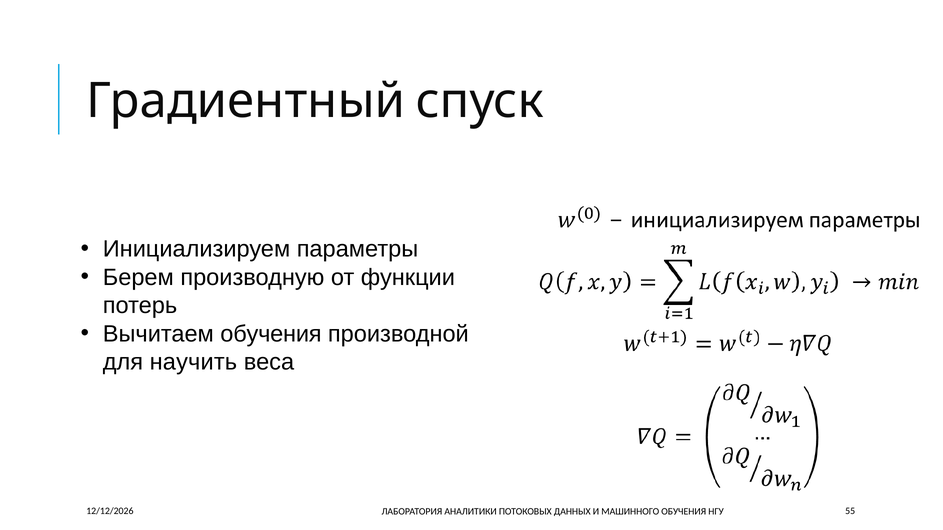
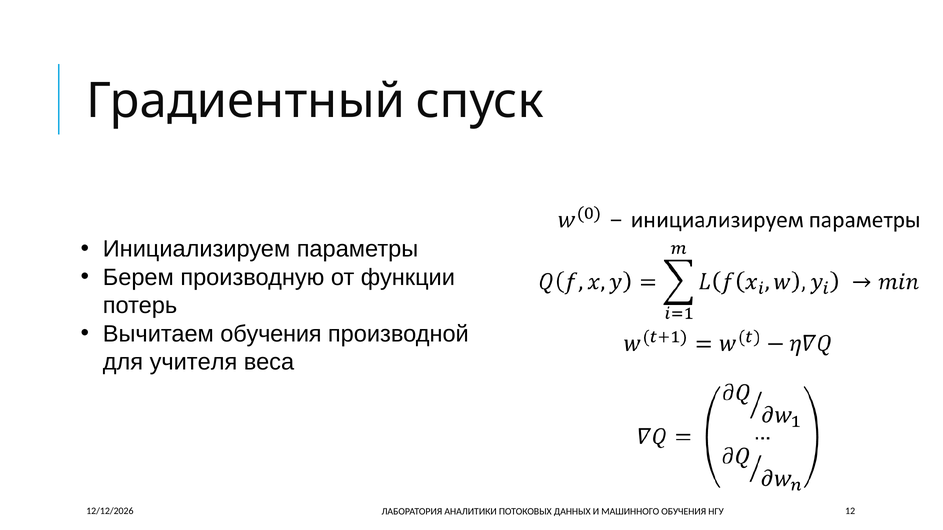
научить: научить -> учителя
55: 55 -> 12
